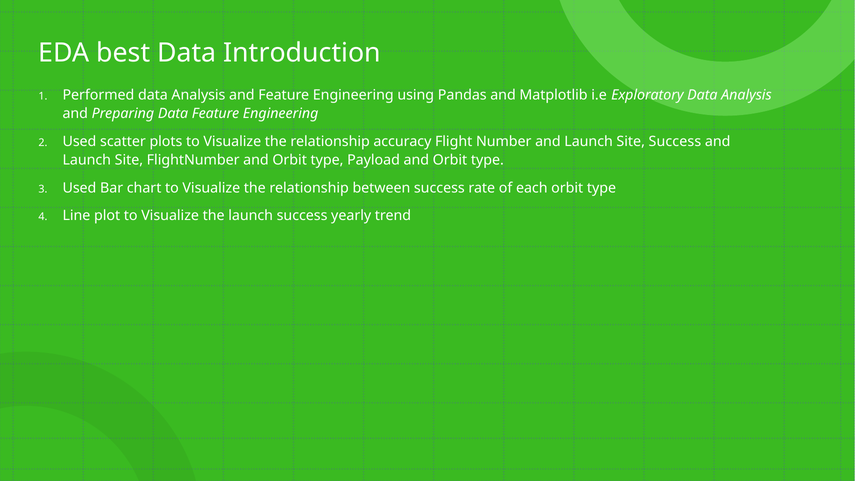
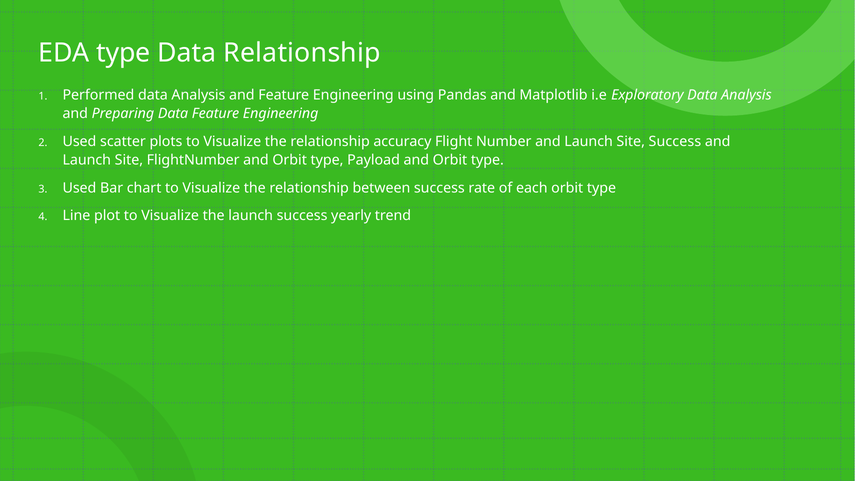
EDA best: best -> type
Data Introduction: Introduction -> Relationship
